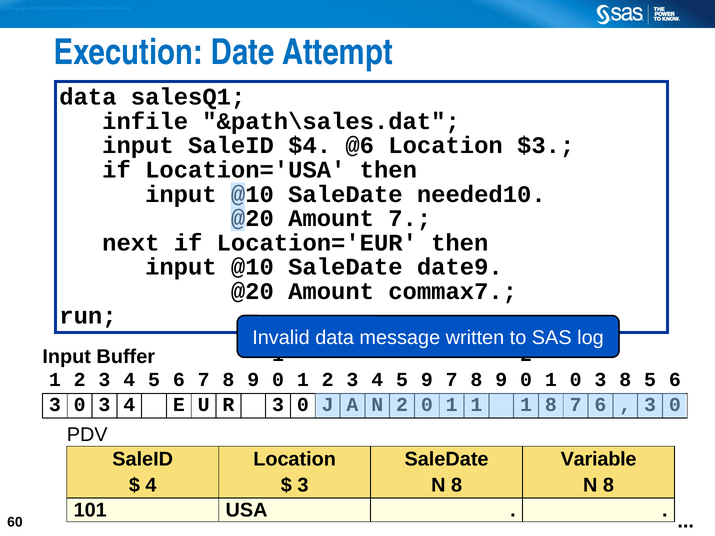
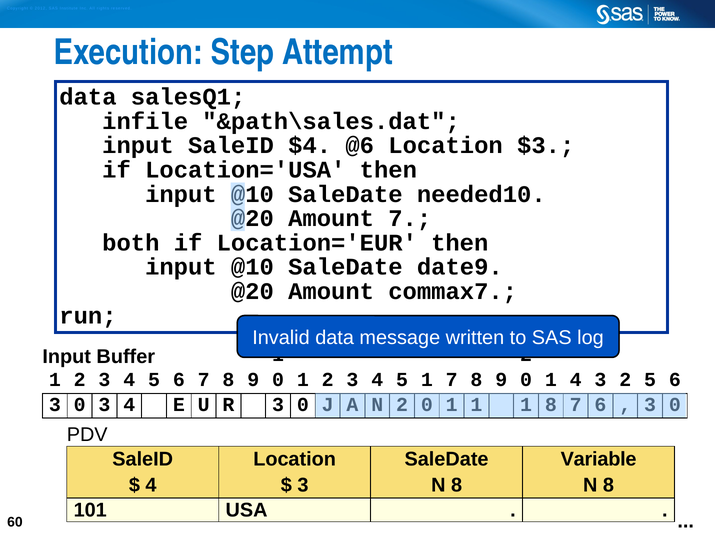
Date: Date -> Step
next: next -> both
5 9: 9 -> 1
1 0: 0 -> 4
3 8: 8 -> 2
